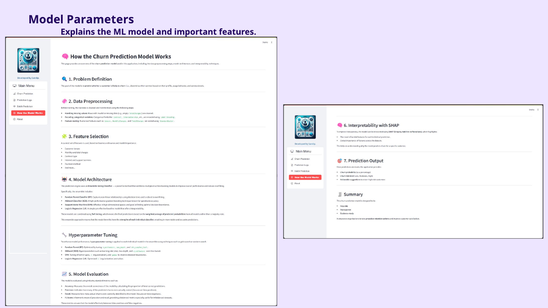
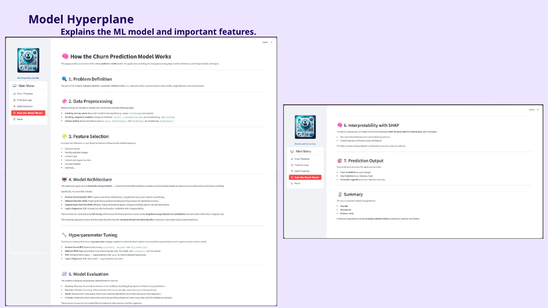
Parameters: Parameters -> Hyperplane
